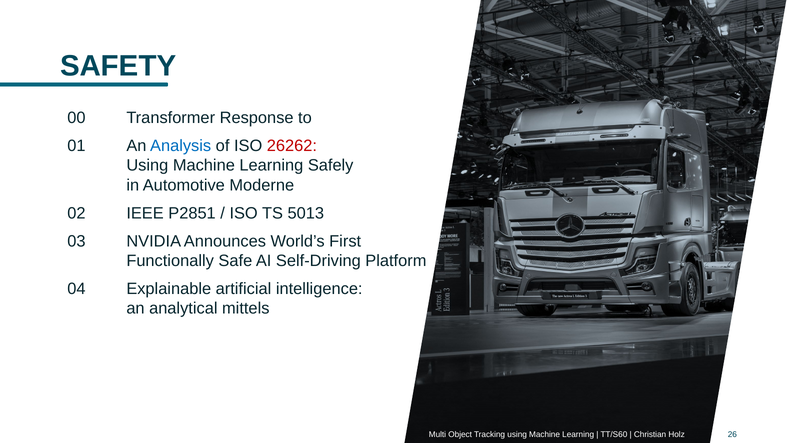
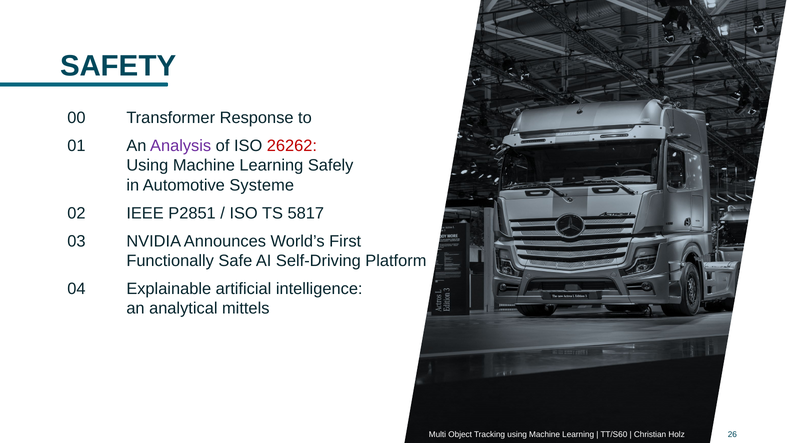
Analysis colour: blue -> purple
Moderne: Moderne -> Systeme
5013: 5013 -> 5817
